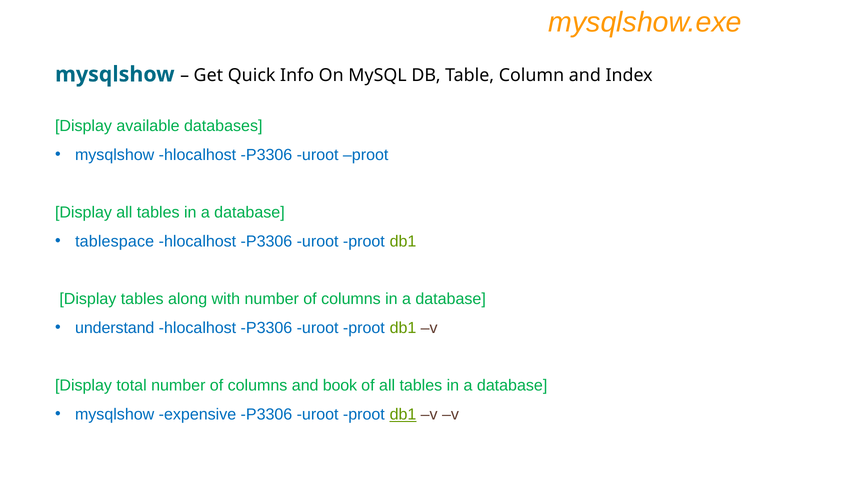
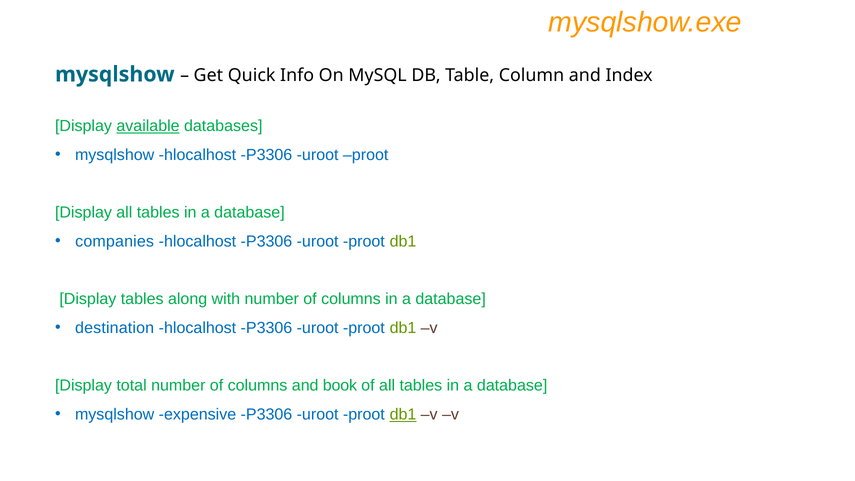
available underline: none -> present
tablespace: tablespace -> companies
understand: understand -> destination
